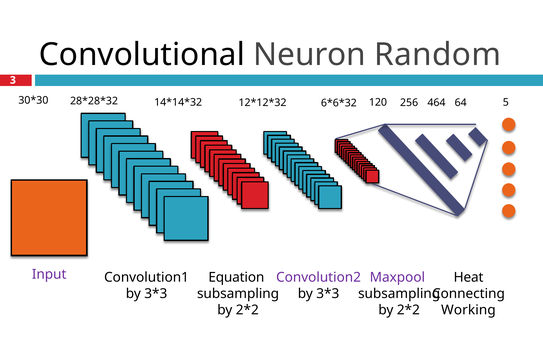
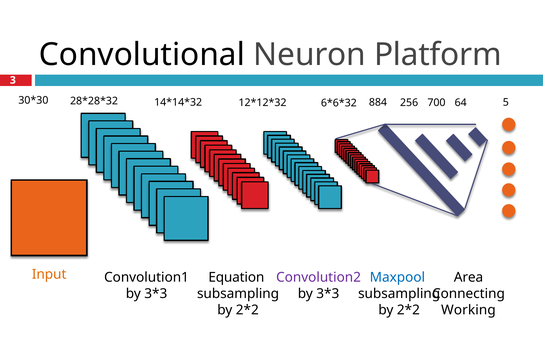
Random: Random -> Platform
120: 120 -> 884
464: 464 -> 700
Input colour: purple -> orange
Maxpool colour: purple -> blue
Heat: Heat -> Area
